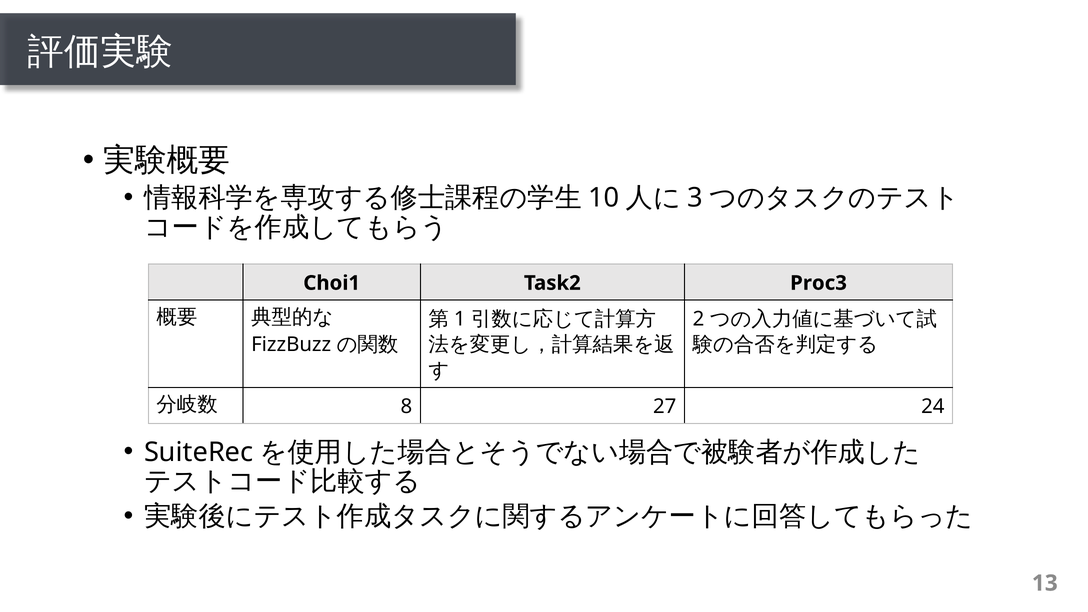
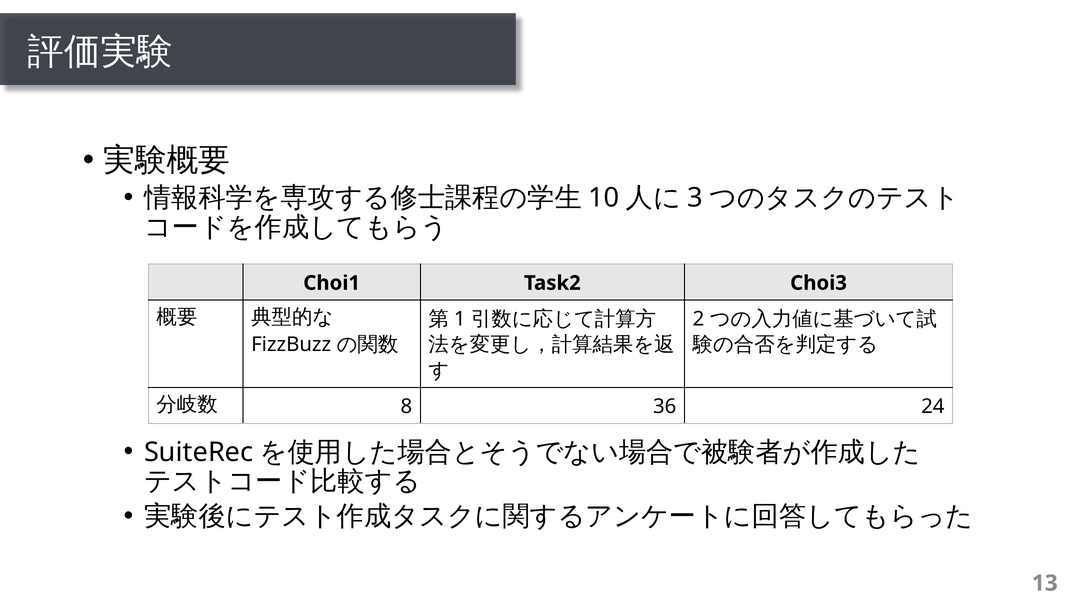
Proc3: Proc3 -> Choi3
27: 27 -> 36
